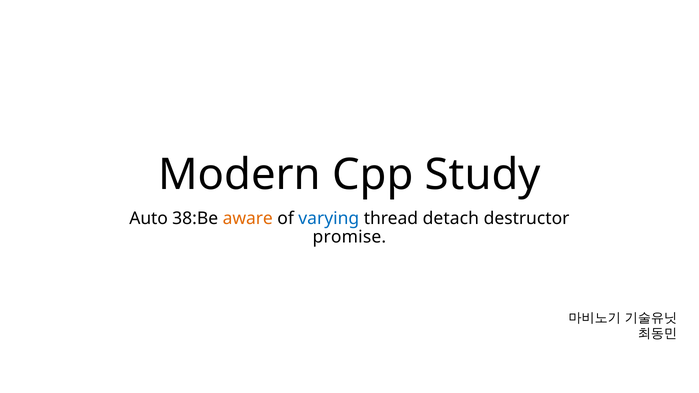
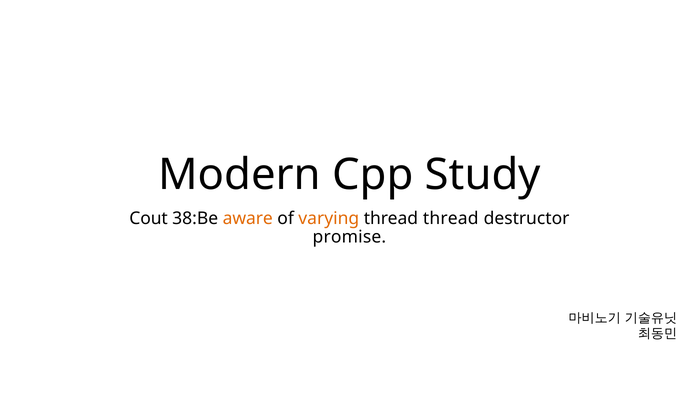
Auto: Auto -> Cout
varying colour: blue -> orange
thread detach: detach -> thread
